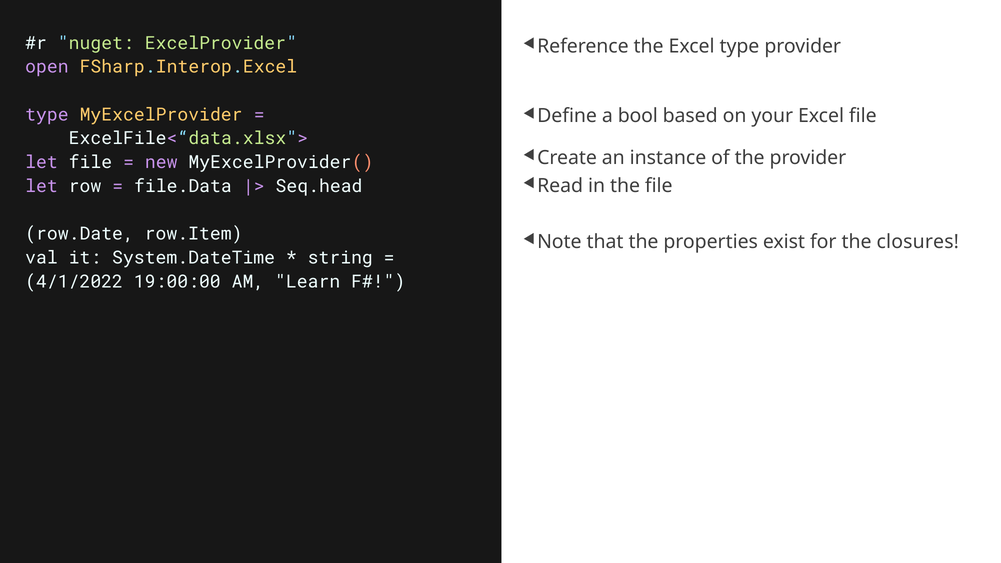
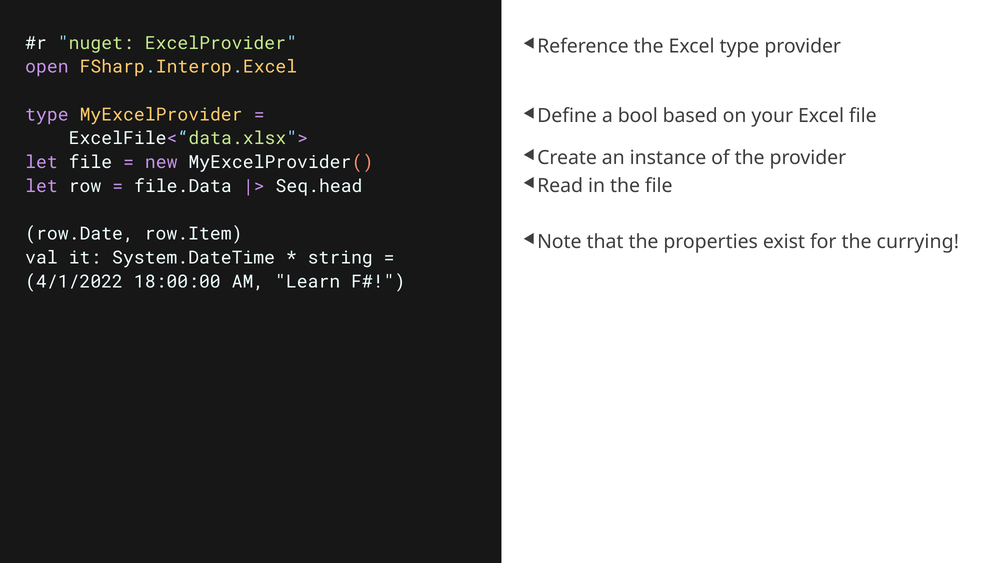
closures: closures -> currying
19:00:00: 19:00:00 -> 18:00:00
